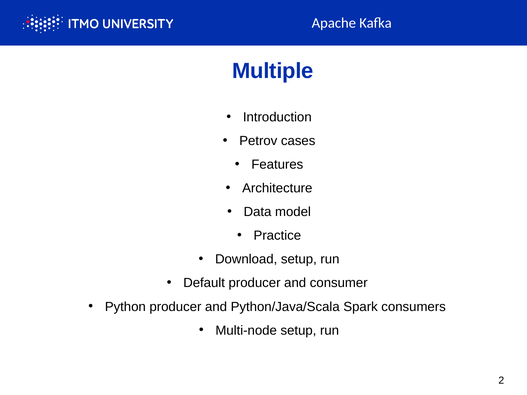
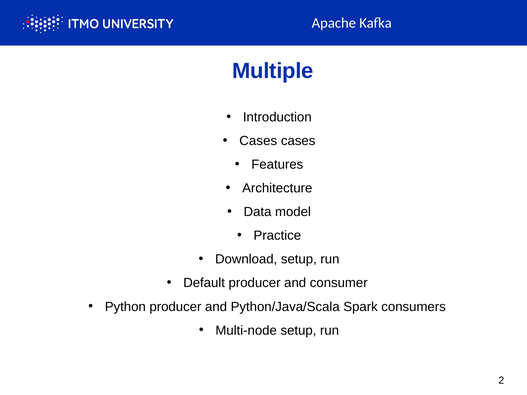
Petrov at (258, 141): Petrov -> Cases
